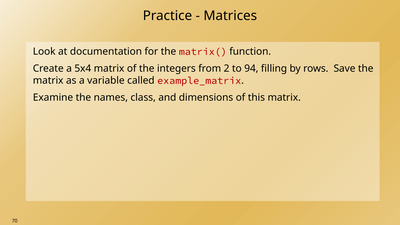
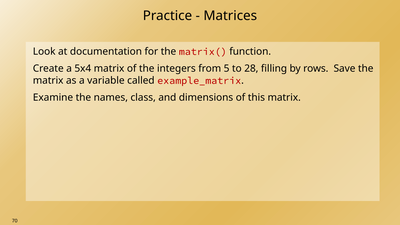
2: 2 -> 5
94: 94 -> 28
